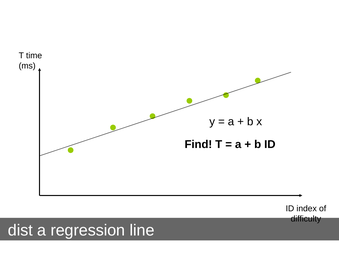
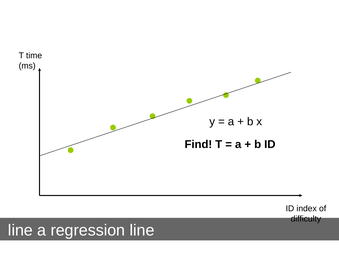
dist at (20, 230): dist -> line
